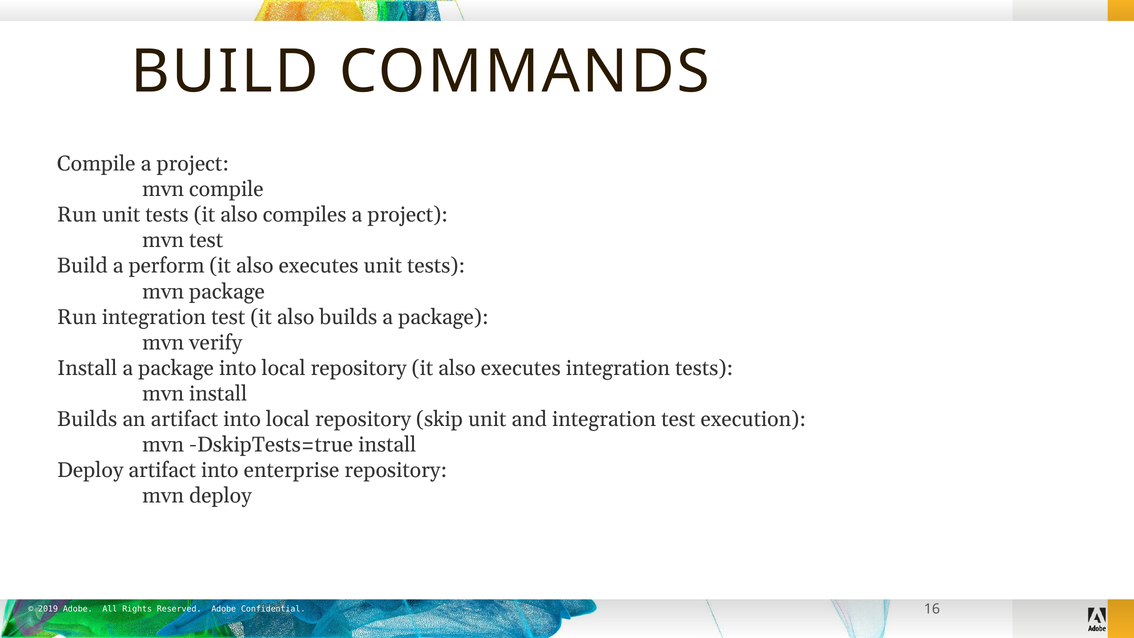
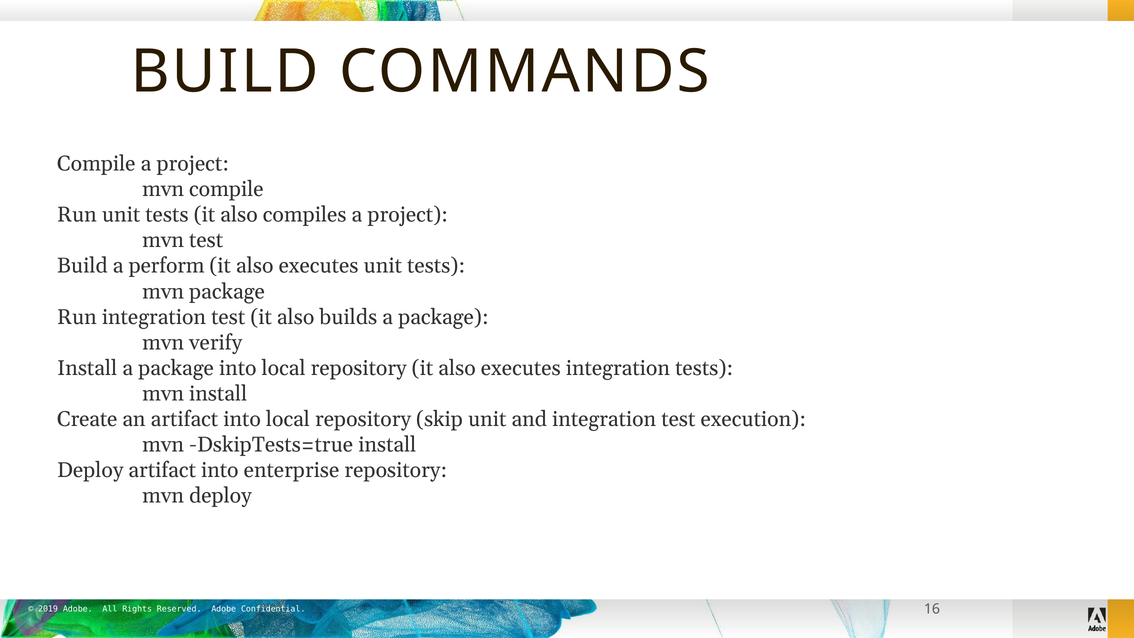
Builds at (87, 419): Builds -> Create
